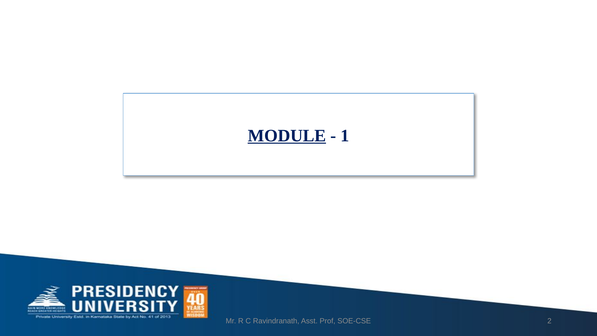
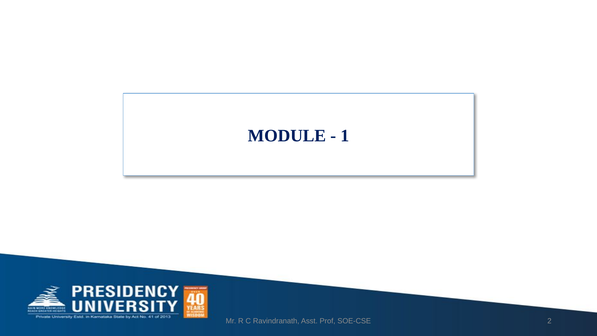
MODULE underline: present -> none
